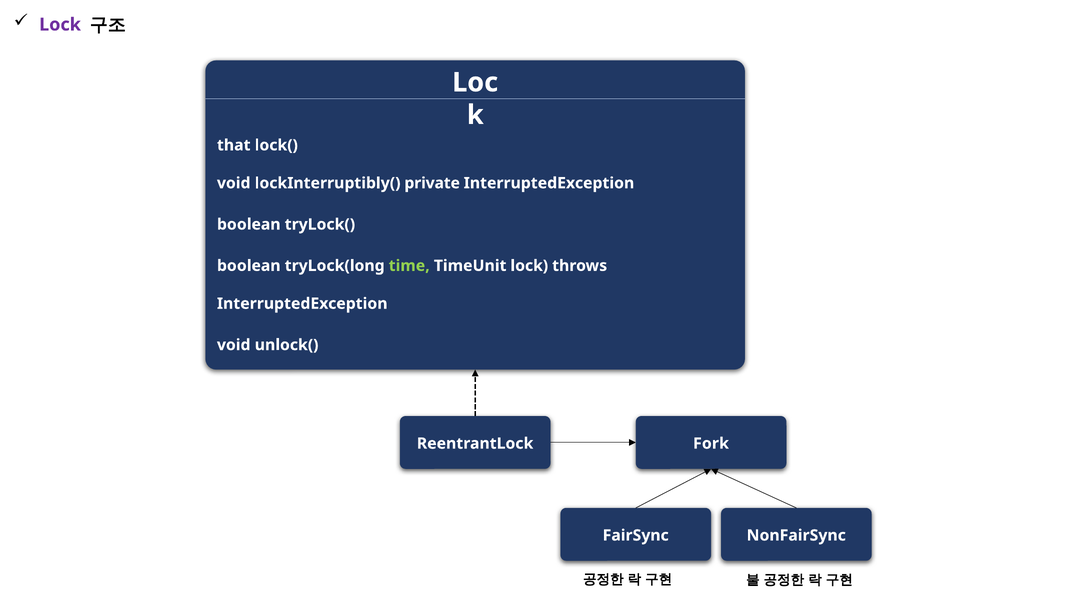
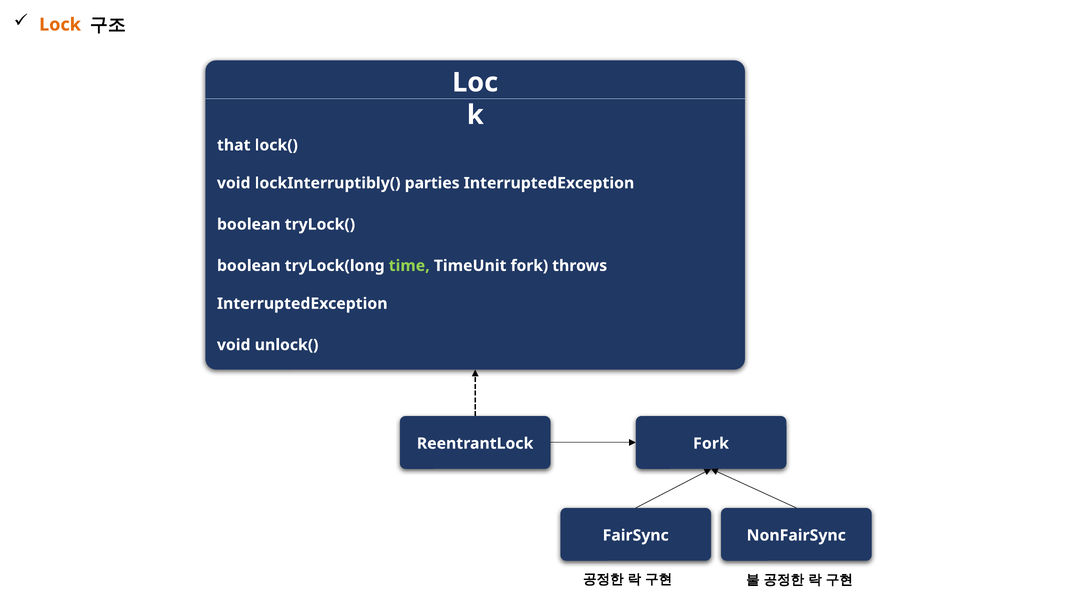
Lock at (60, 25) colour: purple -> orange
private: private -> parties
TimeUnit lock: lock -> fork
